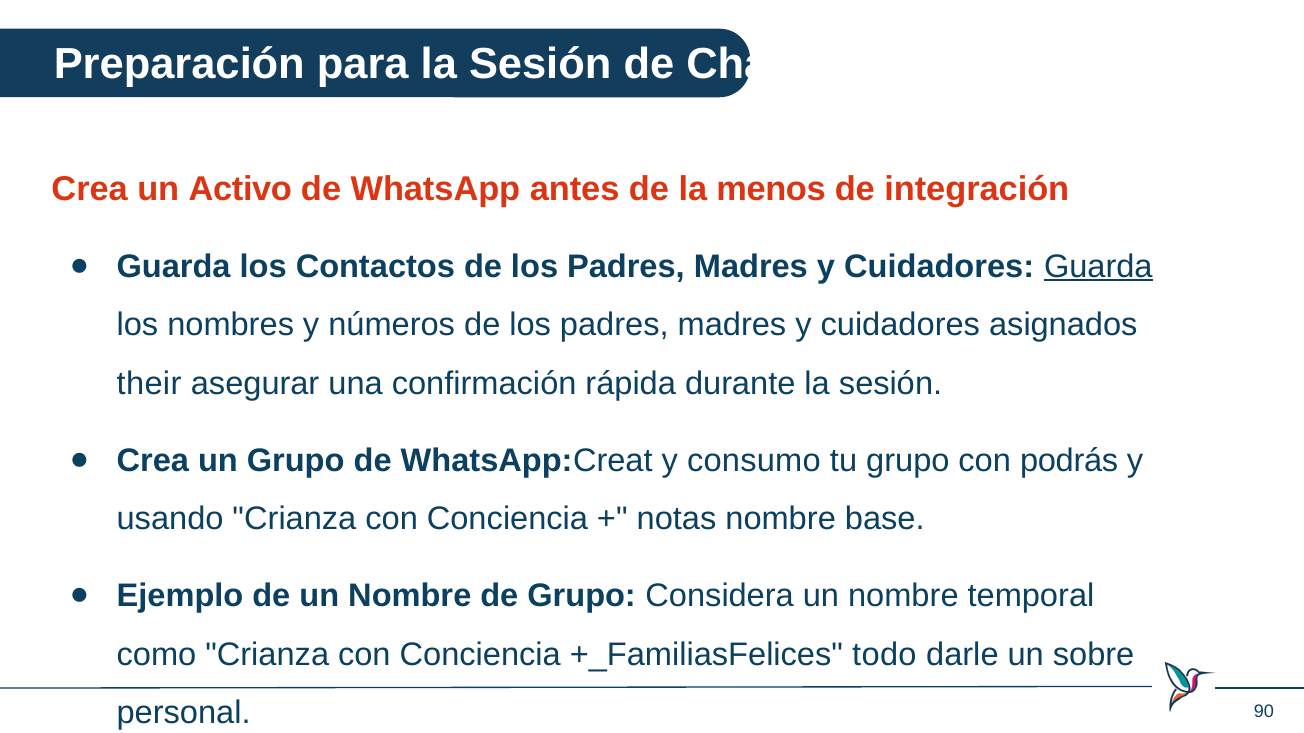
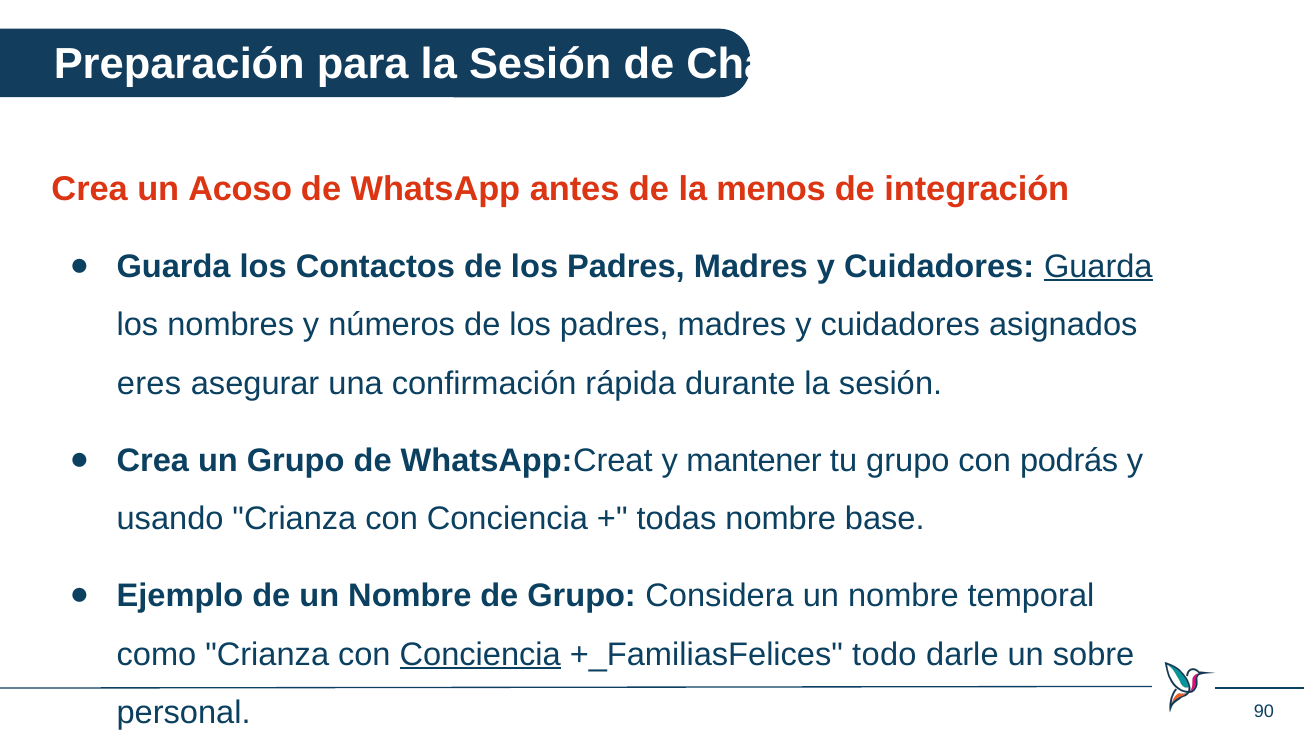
Activo: Activo -> Acoso
their: their -> eres
consumo: consumo -> mantener
notas: notas -> todas
Conciencia at (480, 655) underline: none -> present
